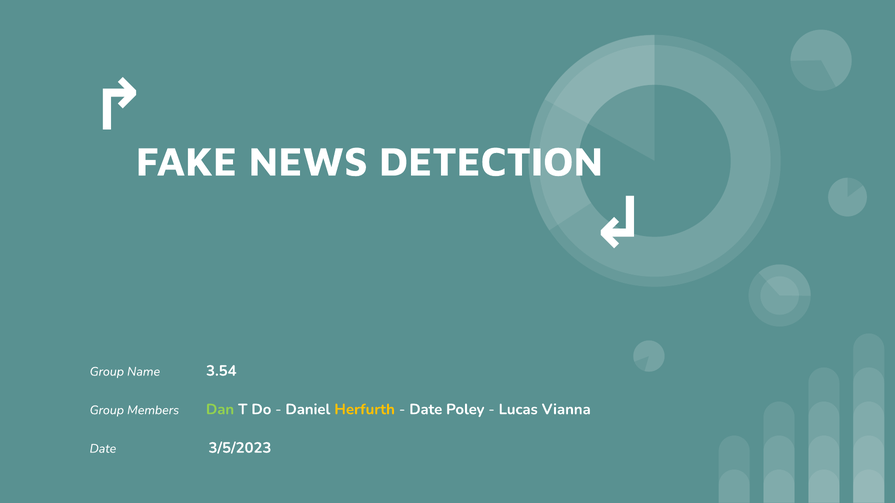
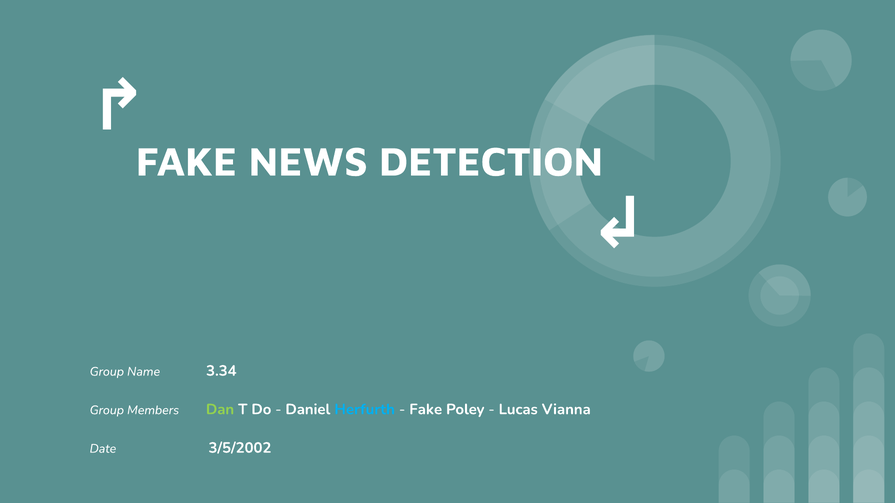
3.54: 3.54 -> 3.34
Herfurth colour: yellow -> light blue
Date at (426, 410): Date -> Fake
3/5/2023: 3/5/2023 -> 3/5/2002
